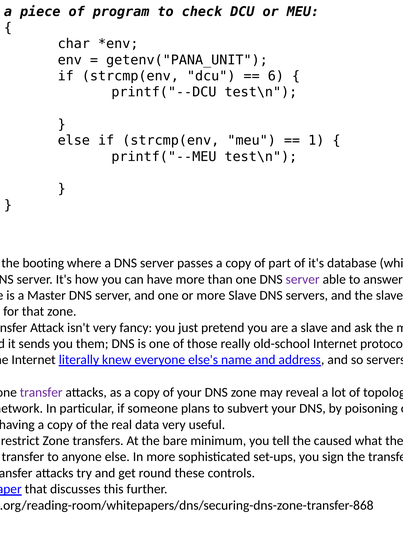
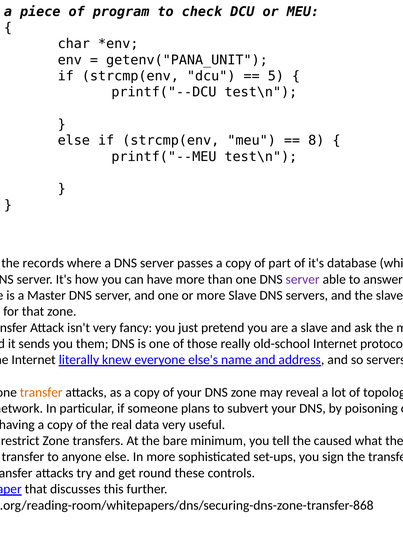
6: 6 -> 5
1: 1 -> 8
booting at (43, 263): booting -> records
transfer at (41, 393) colour: purple -> orange
